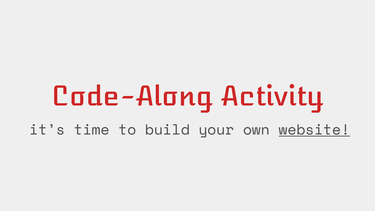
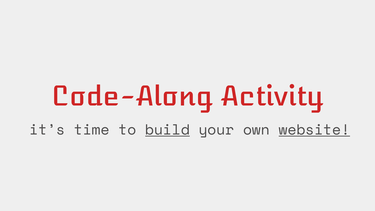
build underline: none -> present
